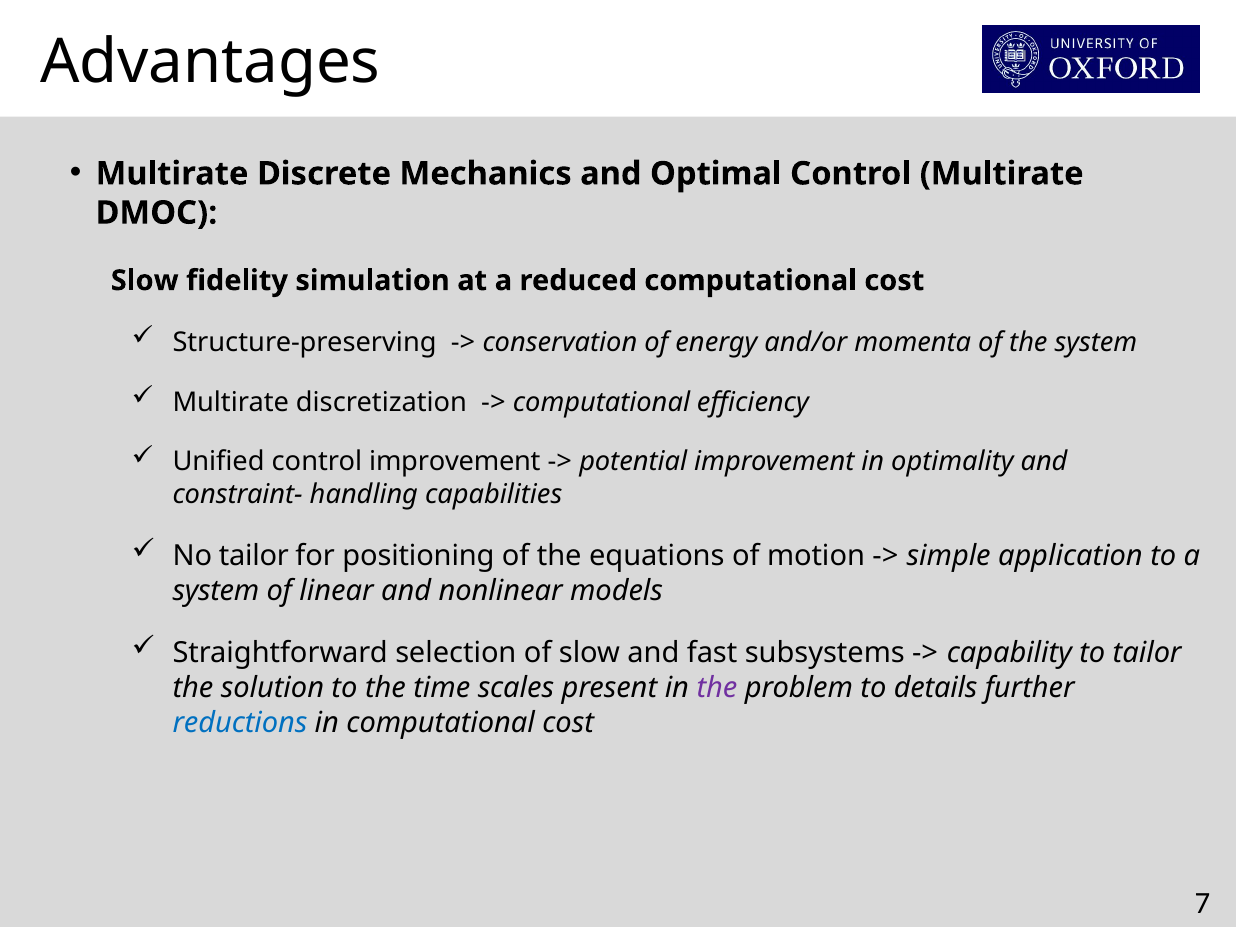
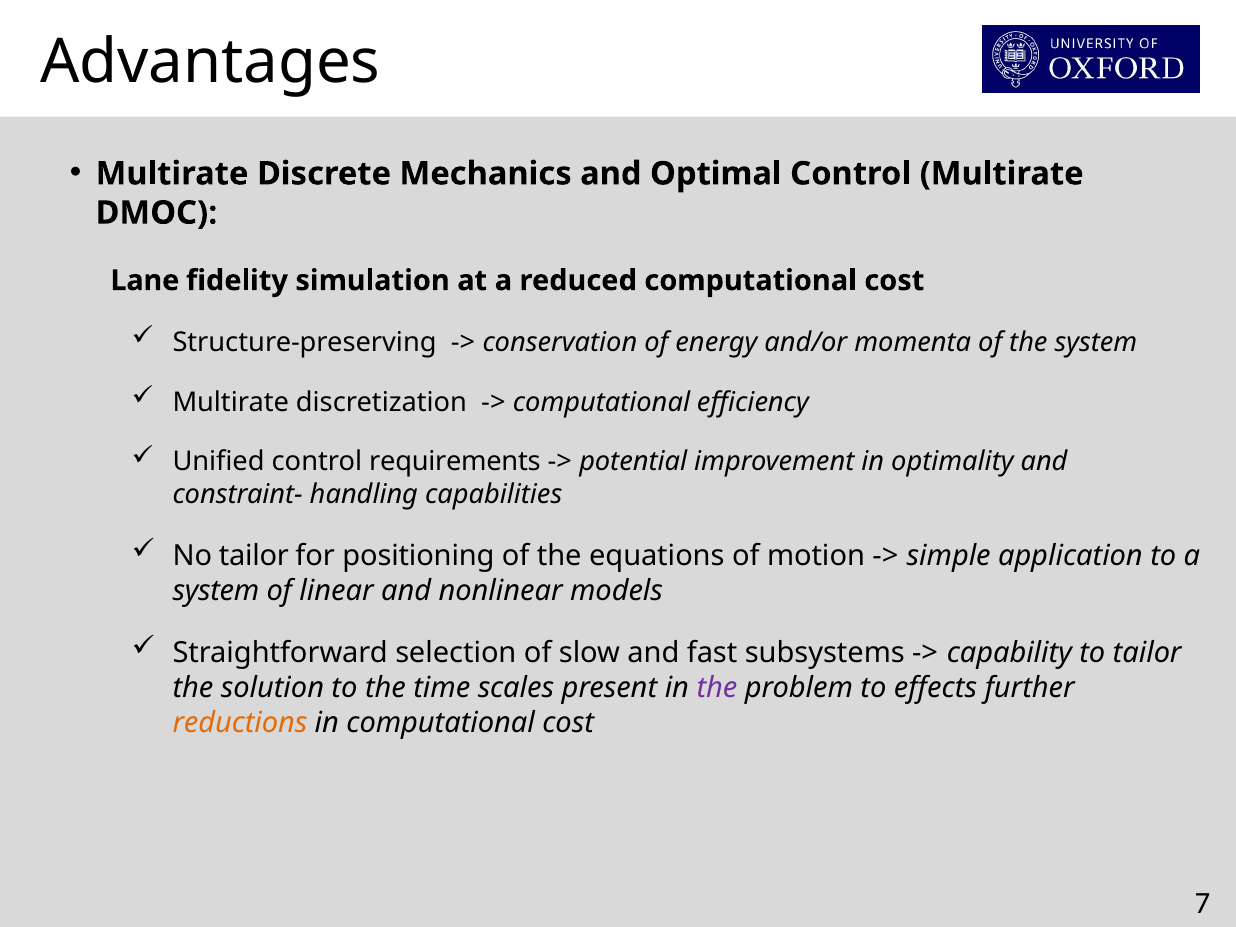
Slow at (145, 281): Slow -> Lane
control improvement: improvement -> requirements
details: details -> effects
reductions colour: blue -> orange
